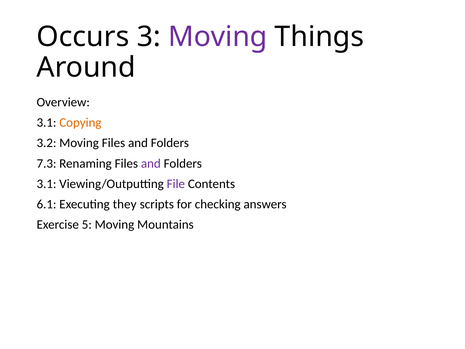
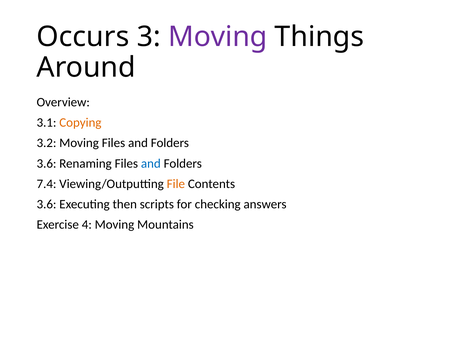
7.3 at (47, 163): 7.3 -> 3.6
and at (151, 163) colour: purple -> blue
3.1 at (47, 184): 3.1 -> 7.4
File colour: purple -> orange
6.1 at (47, 204): 6.1 -> 3.6
they: they -> then
5: 5 -> 4
